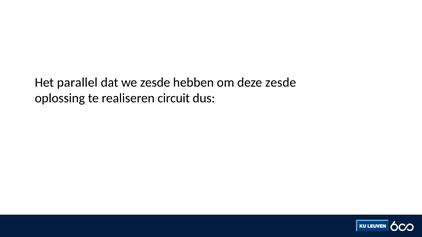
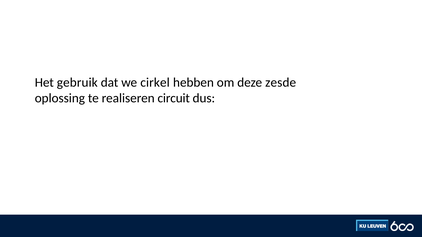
parallel: parallel -> gebruik
we zesde: zesde -> cirkel
